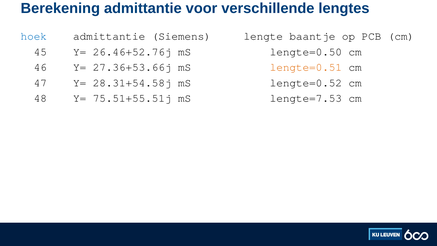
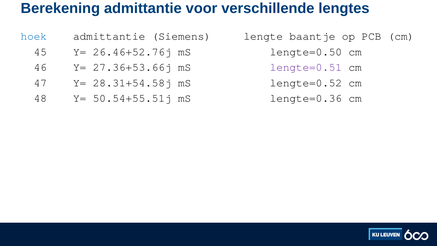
lengte=0.51 colour: orange -> purple
75.51+55.51j: 75.51+55.51j -> 50.54+55.51j
lengte=7.53: lengte=7.53 -> lengte=0.36
